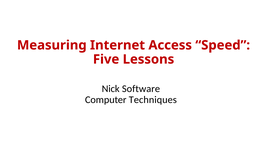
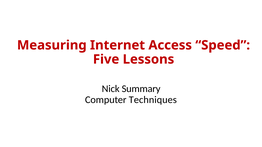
Software: Software -> Summary
